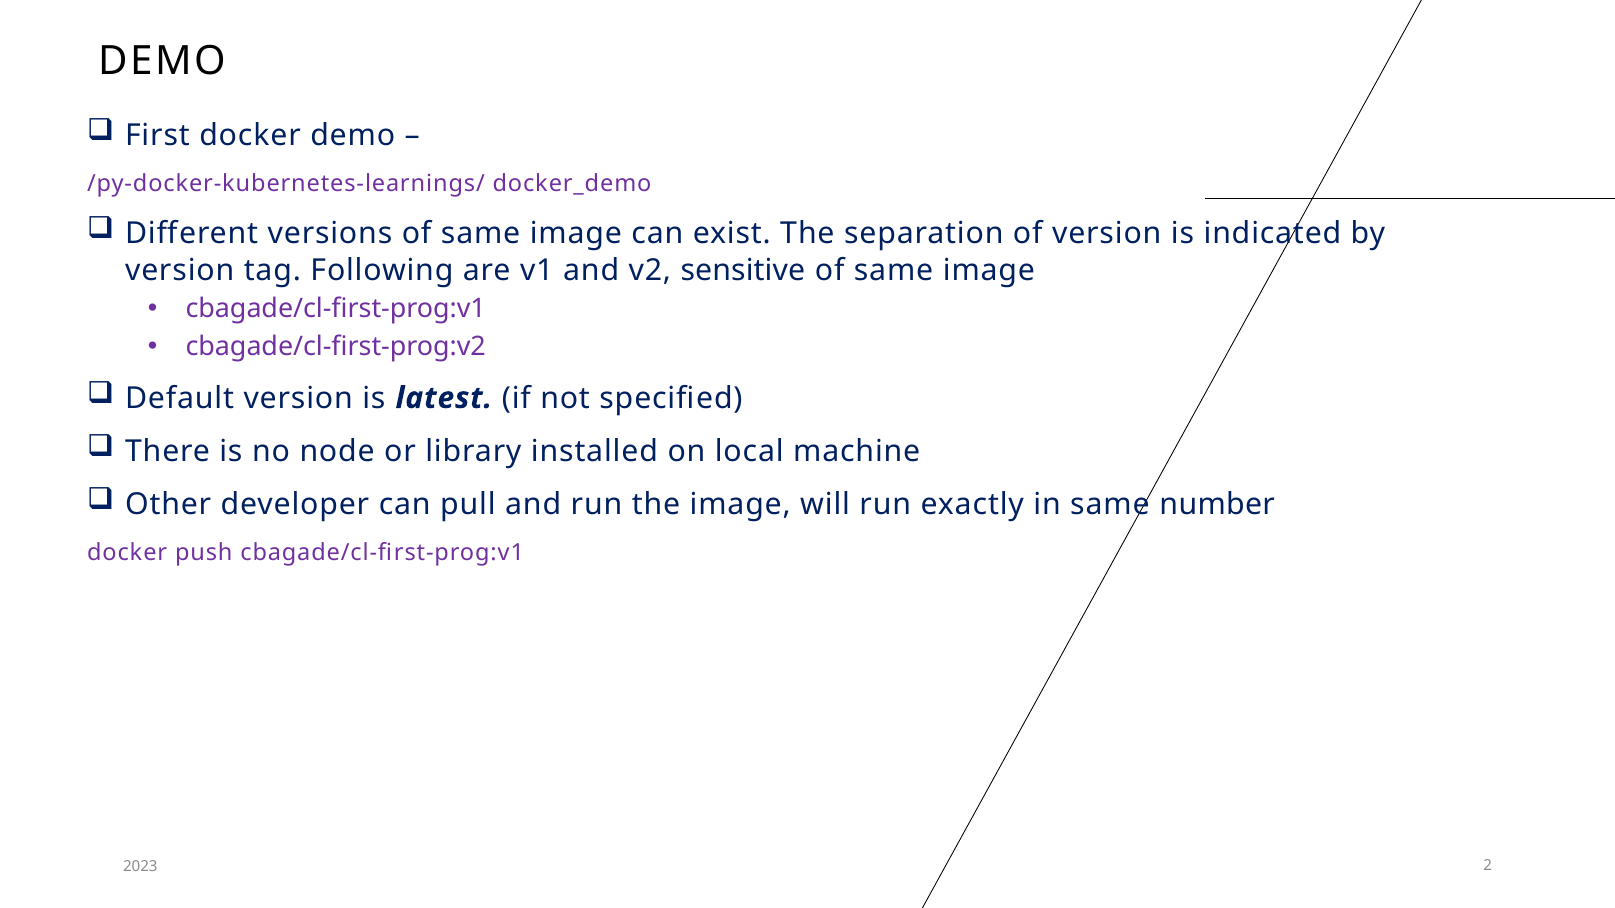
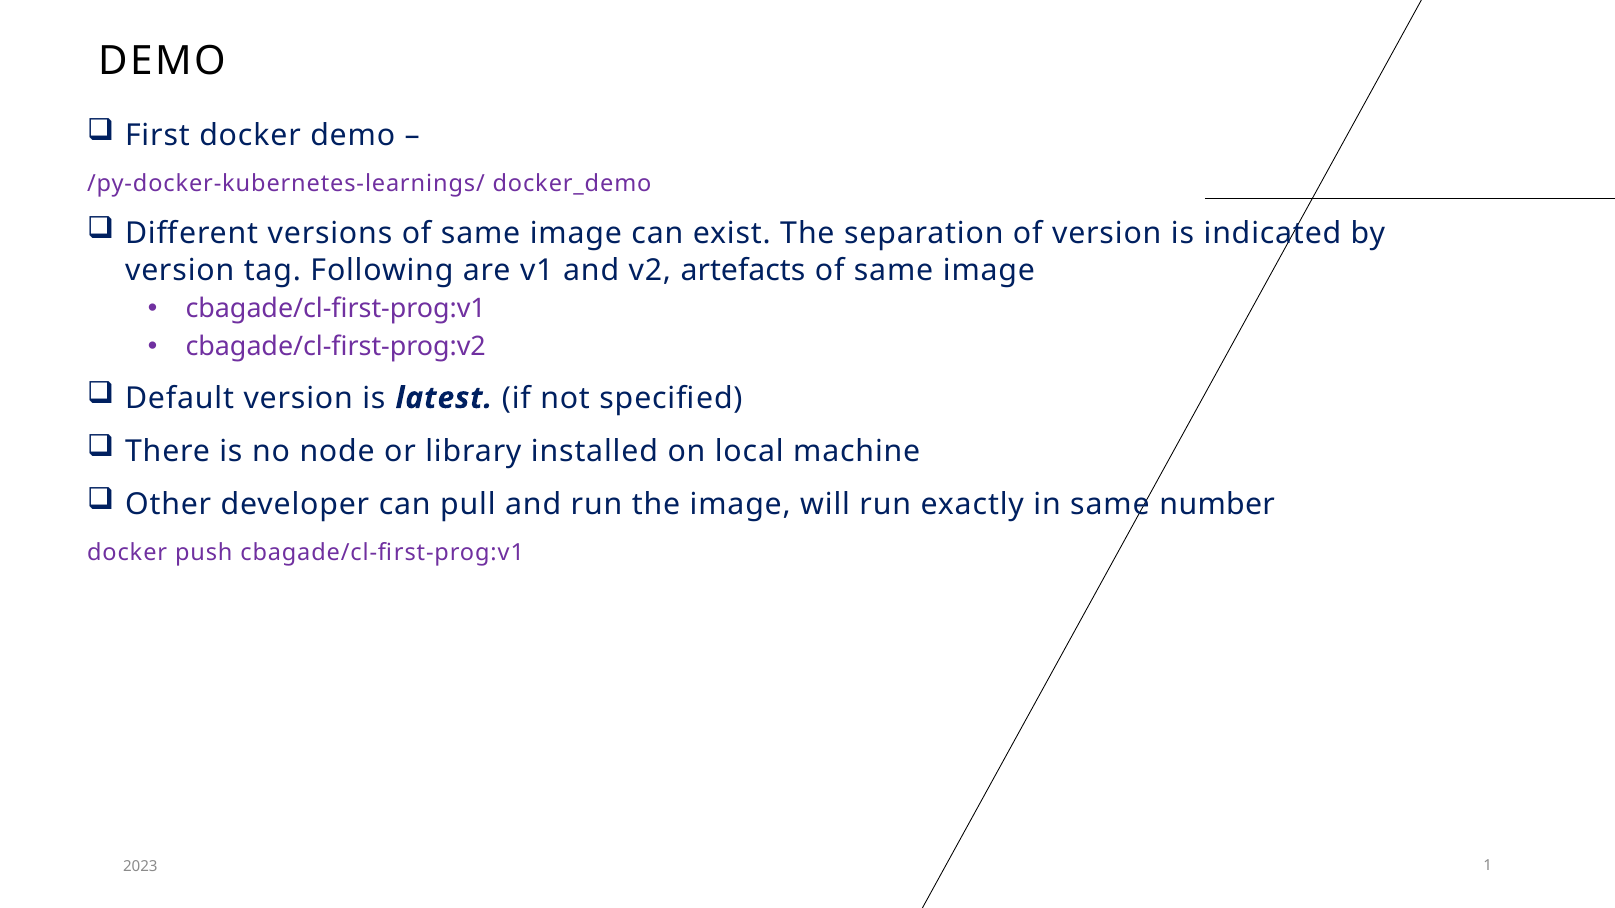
sensitive: sensitive -> artefacts
2: 2 -> 1
